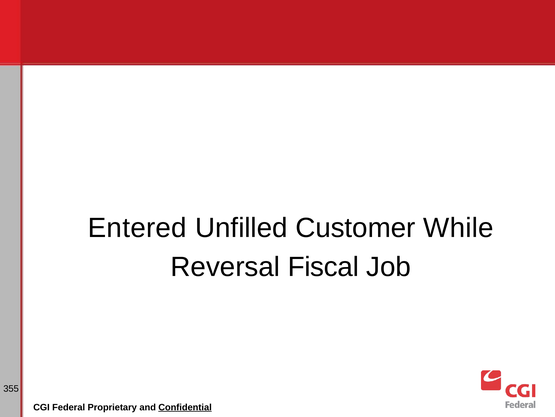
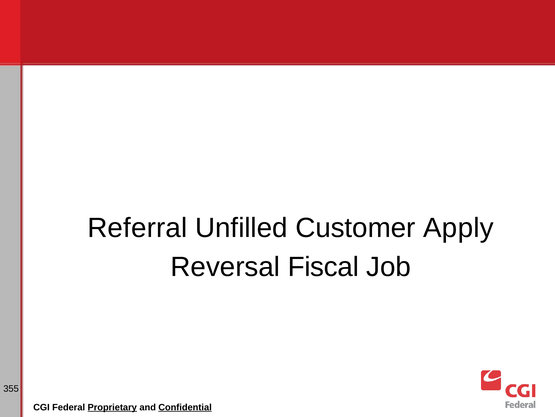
Entered: Entered -> Referral
While: While -> Apply
Proprietary underline: none -> present
